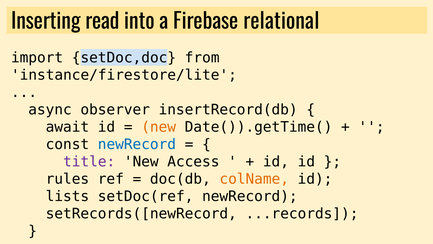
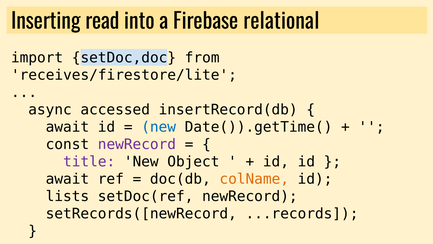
instance/firestore/lite: instance/firestore/lite -> receives/firestore/lite
observer: observer -> accessed
new at (159, 127) colour: orange -> blue
newRecord at (137, 144) colour: blue -> purple
Access: Access -> Object
rules at (67, 179): rules -> await
